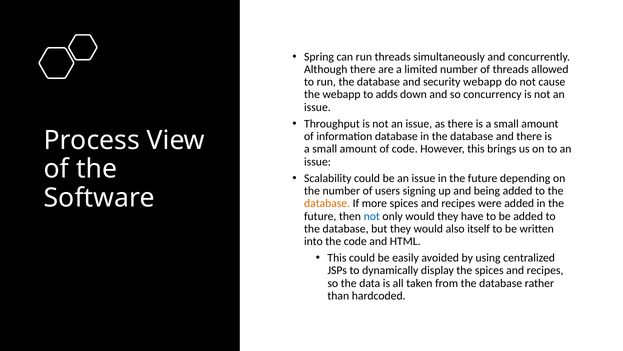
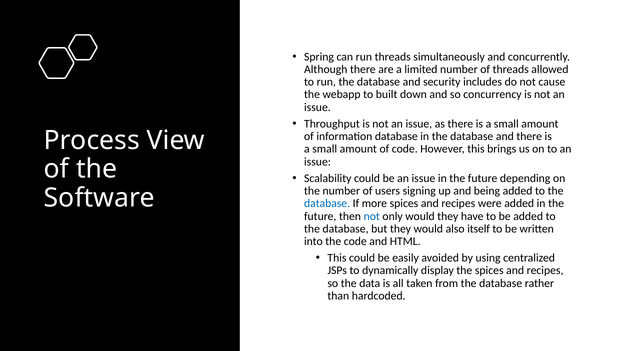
security webapp: webapp -> includes
adds: adds -> built
database at (327, 203) colour: orange -> blue
